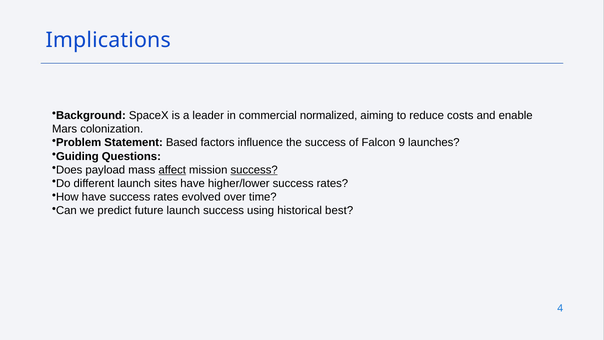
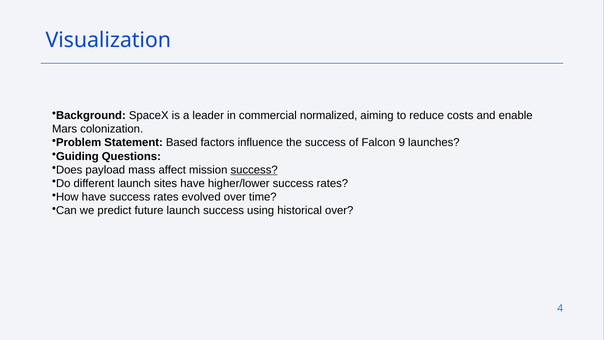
Implications: Implications -> Visualization
affect underline: present -> none
historical best: best -> over
